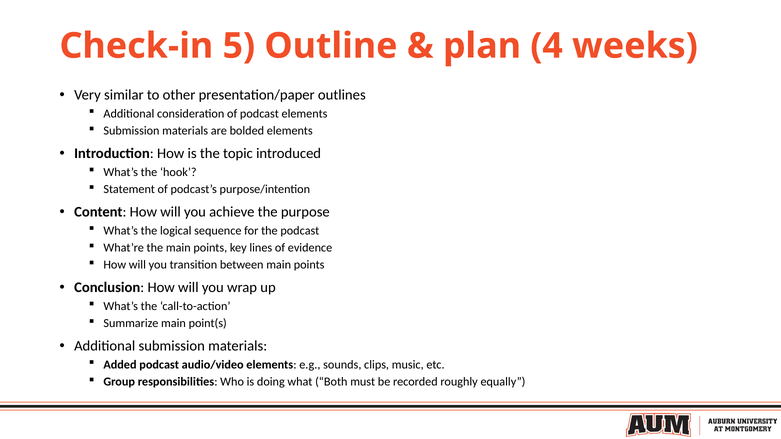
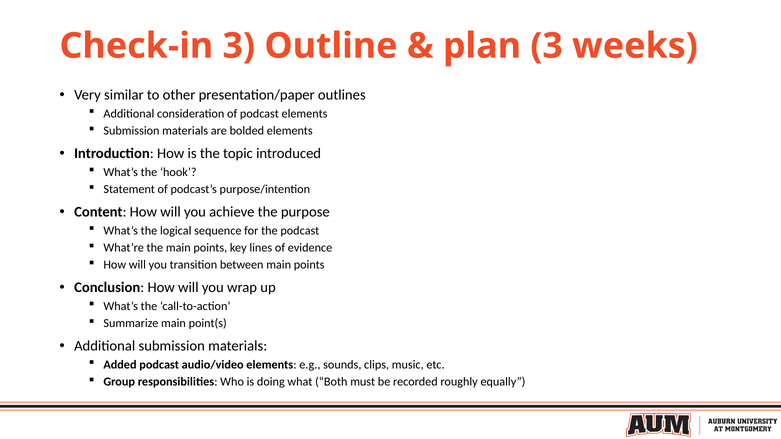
Check-in 5: 5 -> 3
plan 4: 4 -> 3
